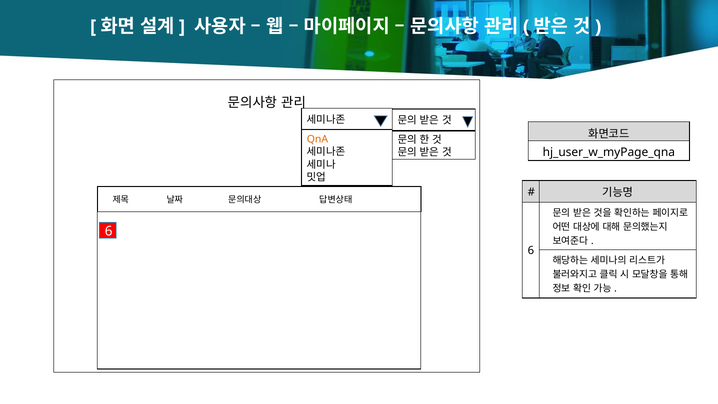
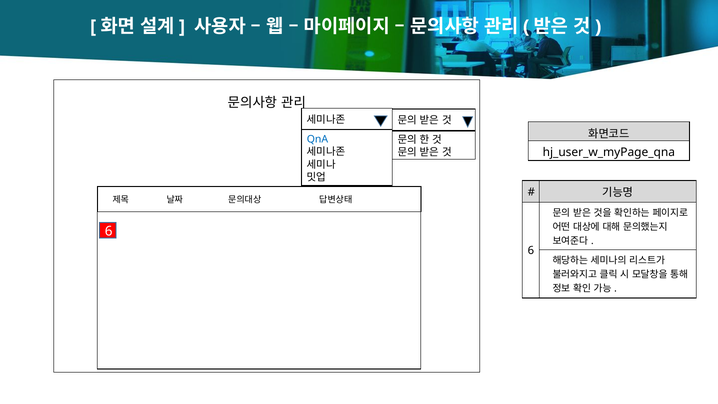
QnA colour: orange -> blue
